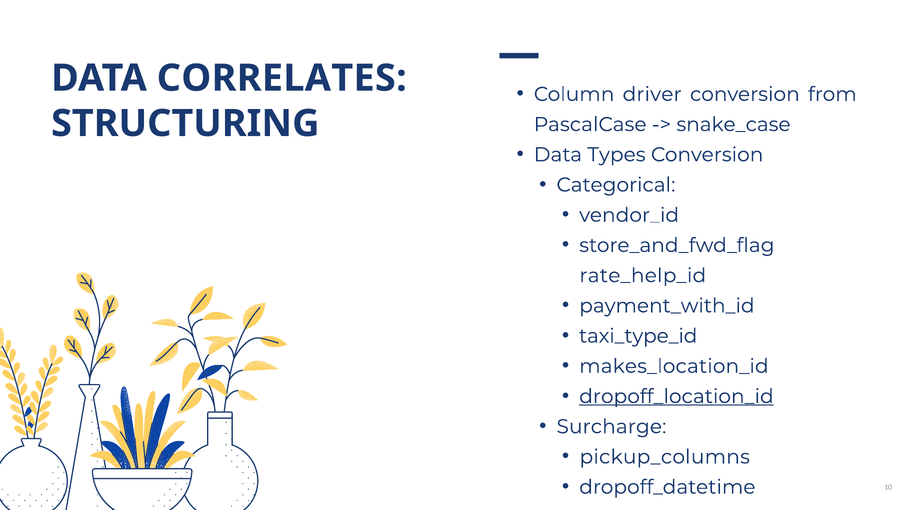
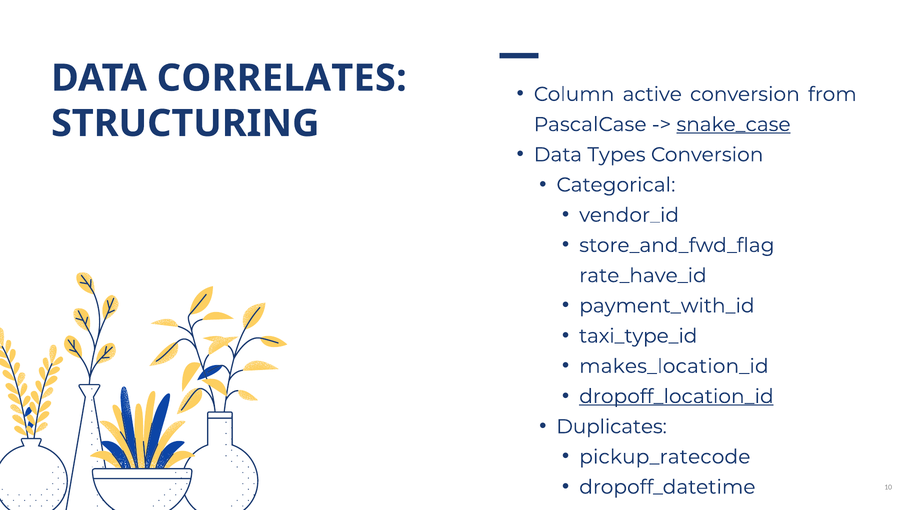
driver: driver -> active
snake_case underline: none -> present
rate_help_id: rate_help_id -> rate_have_id
Surcharge: Surcharge -> Duplicates
pickup_columns: pickup_columns -> pickup_ratecode
